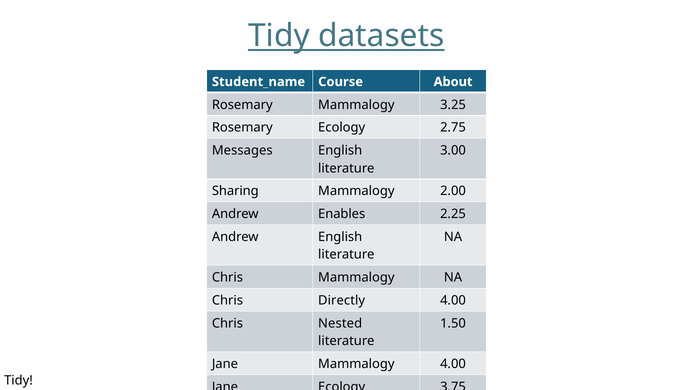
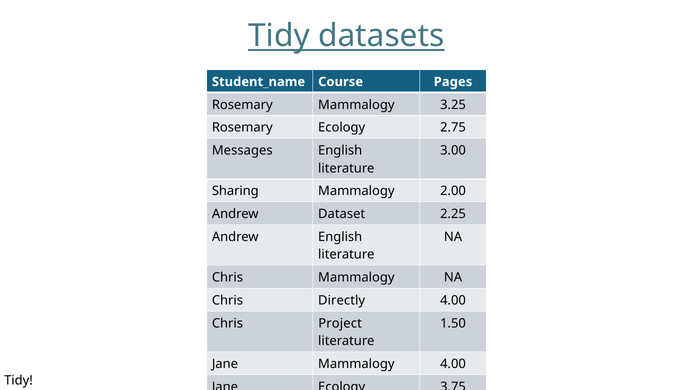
About: About -> Pages
Enables: Enables -> Dataset
Nested: Nested -> Project
